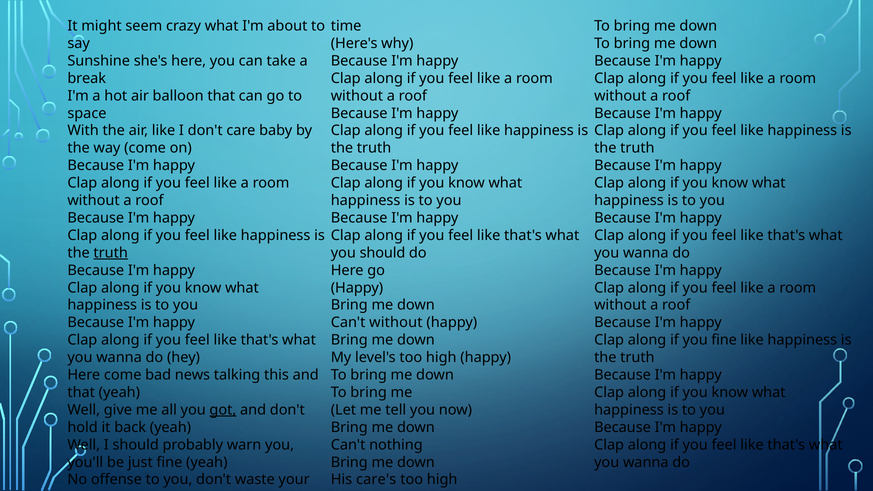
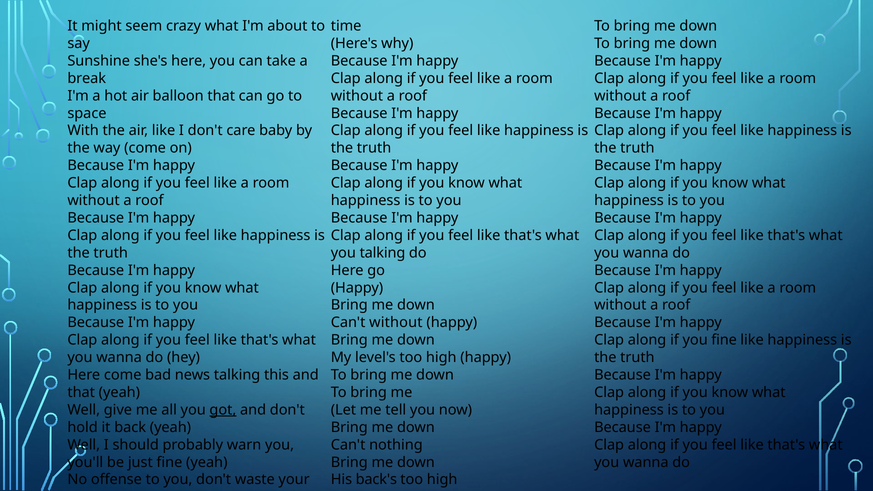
truth at (111, 253) underline: present -> none
you should: should -> talking
care's: care's -> back's
